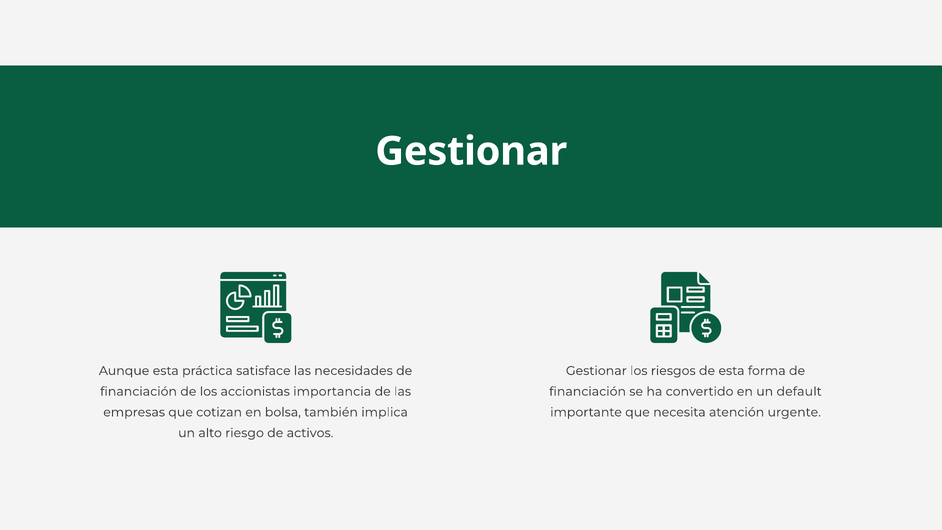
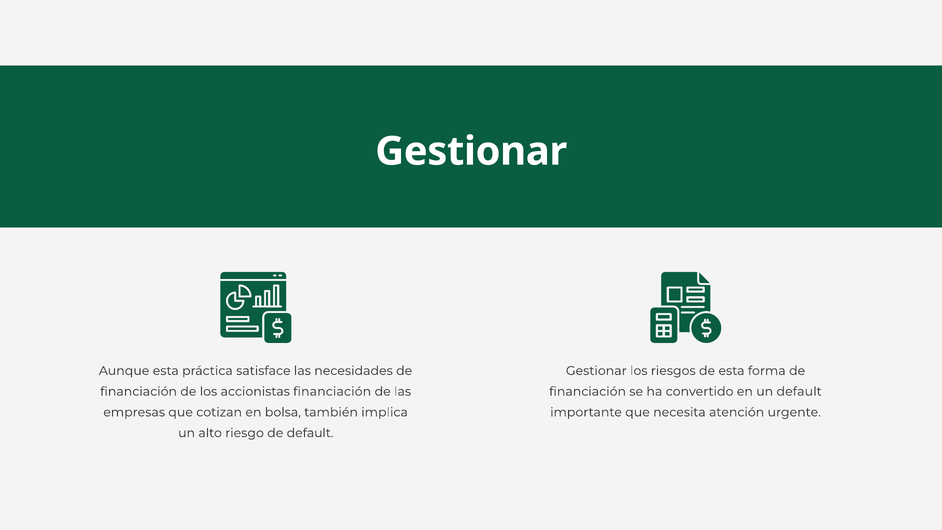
accionistas importancia: importancia -> financiación
de activos: activos -> default
